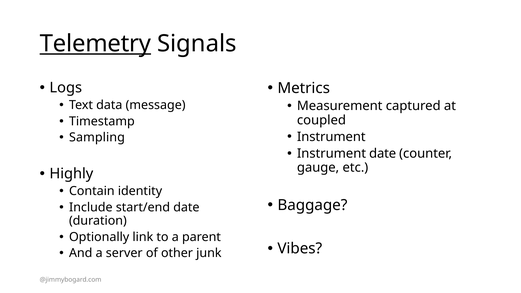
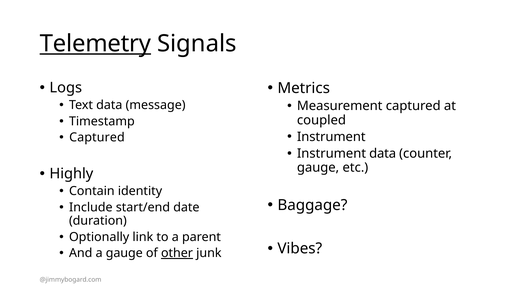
Sampling at (97, 138): Sampling -> Captured
Instrument date: date -> data
a server: server -> gauge
other underline: none -> present
